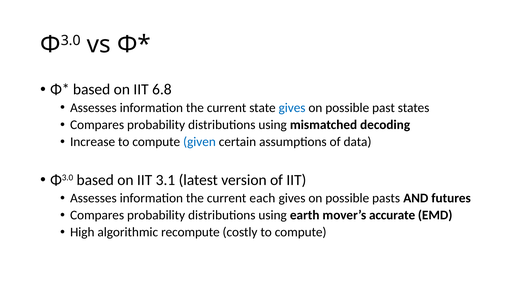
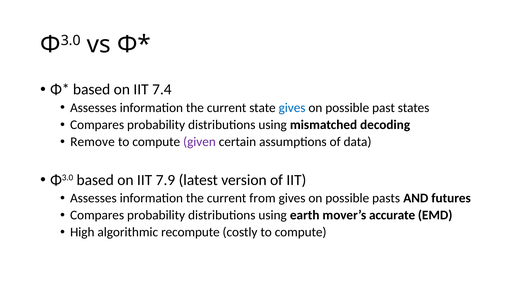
6.8: 6.8 -> 7.4
Increase: Increase -> Remove
given colour: blue -> purple
3.1: 3.1 -> 7.9
each: each -> from
